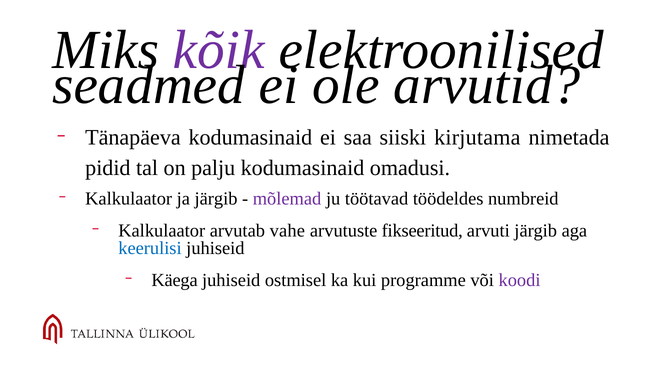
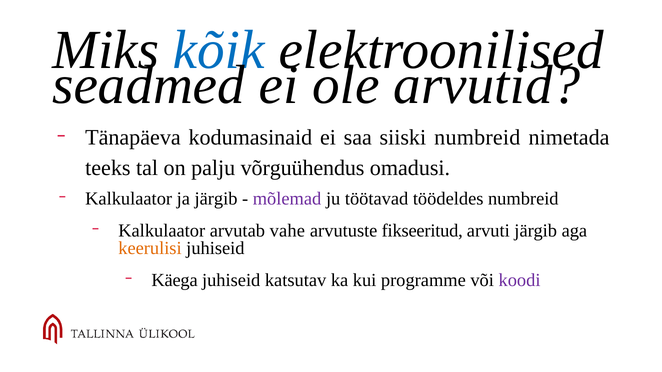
kõik colour: purple -> blue
siiski kirjutama: kirjutama -> numbreid
pidid: pidid -> teeks
palju kodumasinaid: kodumasinaid -> võrguühendus
keerulisi colour: blue -> orange
ostmisel: ostmisel -> katsutav
